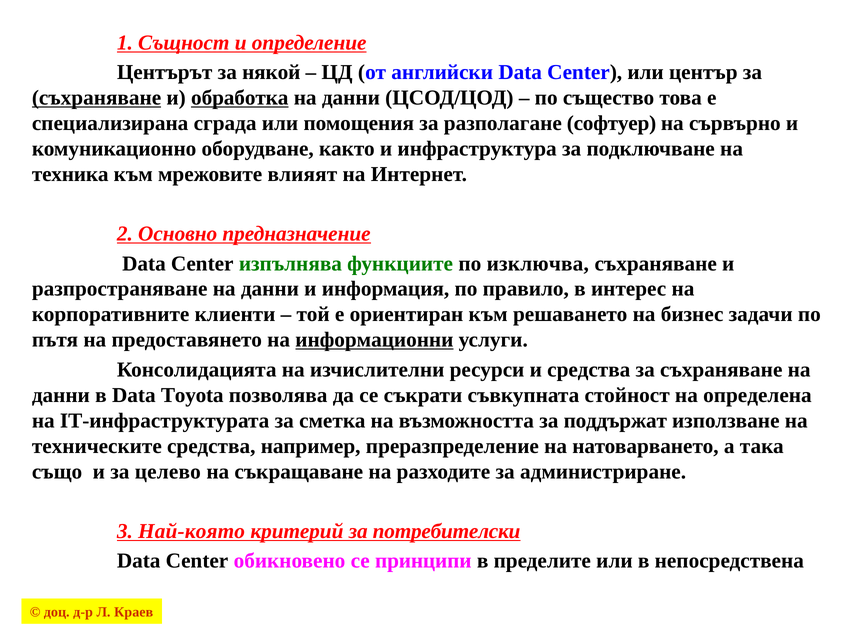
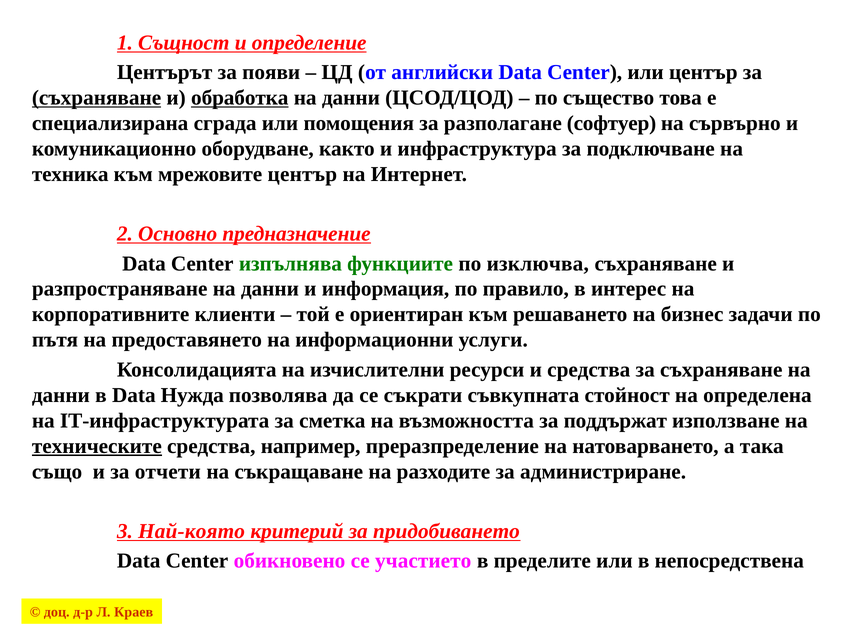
някой: някой -> появи
мрежовите влияят: влияят -> център
информационни underline: present -> none
Toyota: Toyota -> Нужда
техническите underline: none -> present
целево: целево -> отчети
потребителски: потребителски -> придобиването
принципи: принципи -> участието
